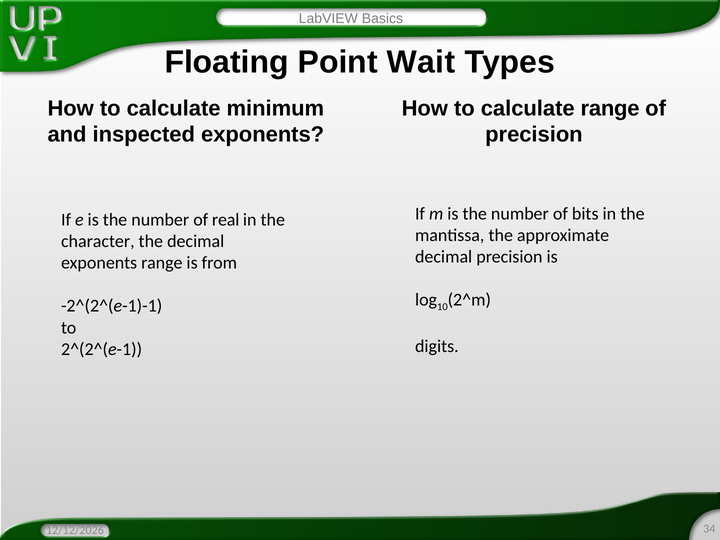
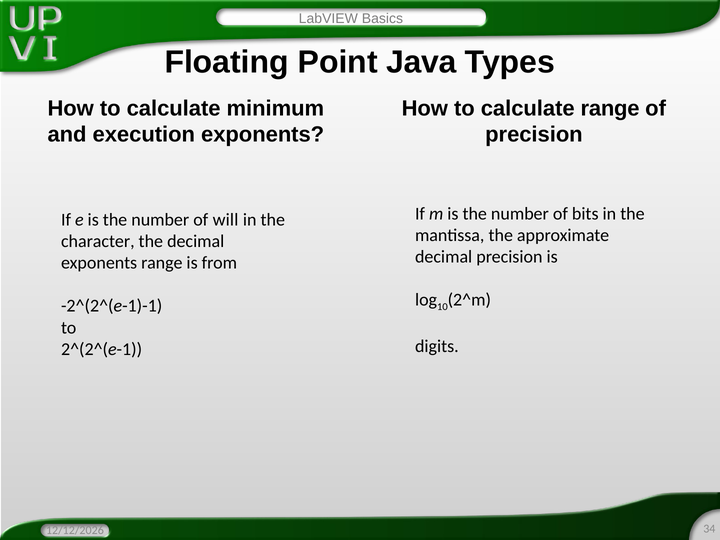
Wait: Wait -> Java
inspected: inspected -> execution
real: real -> will
